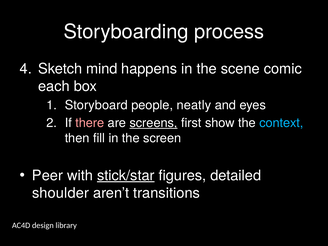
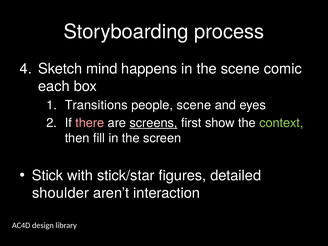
Storyboard: Storyboard -> Transitions
people neatly: neatly -> scene
context colour: light blue -> light green
Peer: Peer -> Stick
stick/star underline: present -> none
transitions: transitions -> interaction
